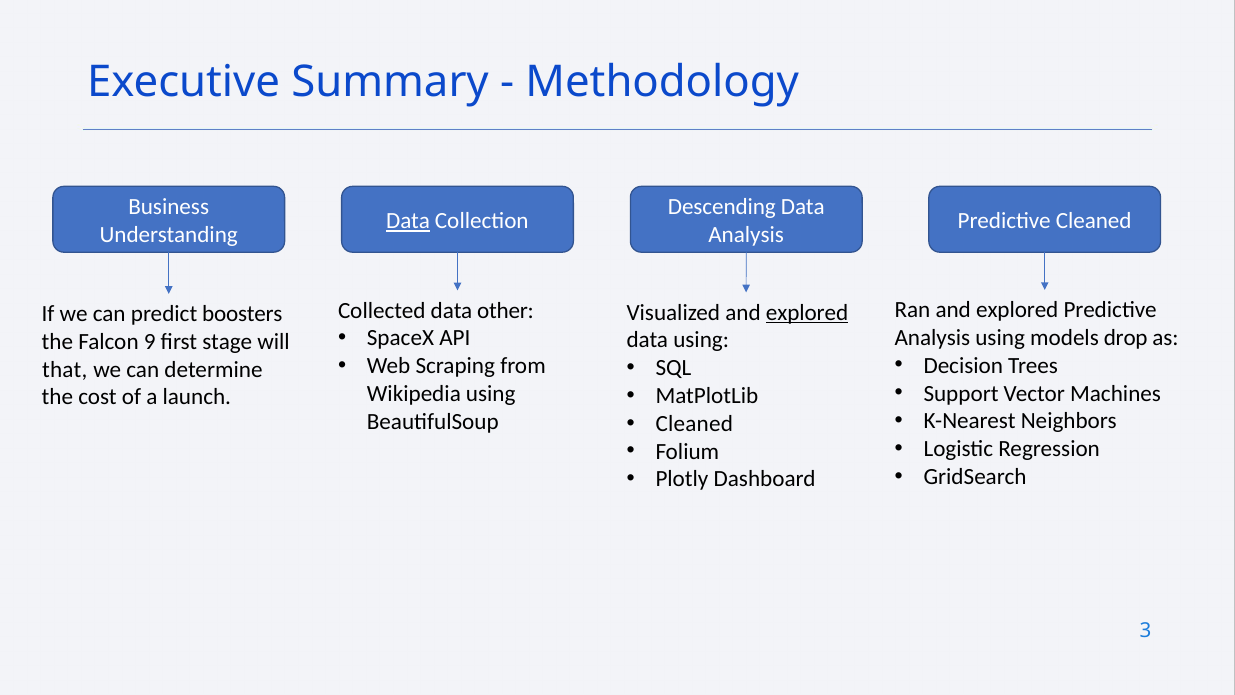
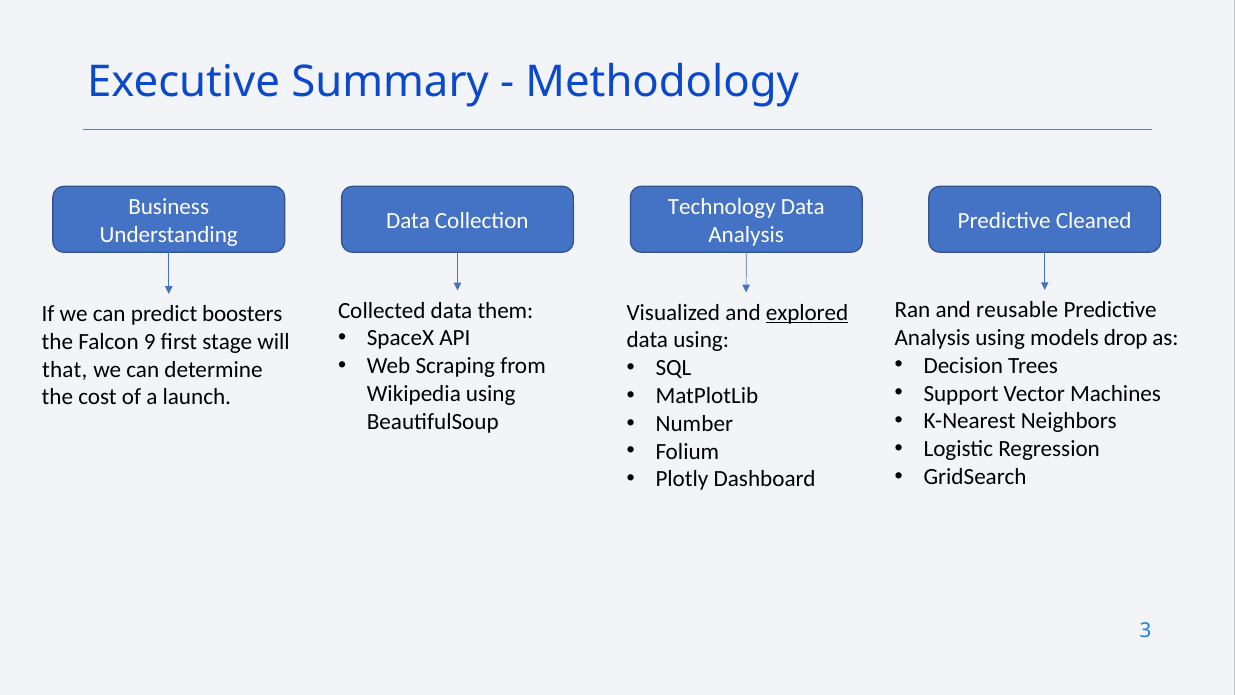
Descending: Descending -> Technology
Data at (408, 221) underline: present -> none
Ran and explored: explored -> reusable
other: other -> them
Cleaned at (694, 423): Cleaned -> Number
